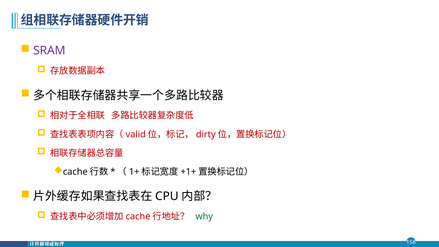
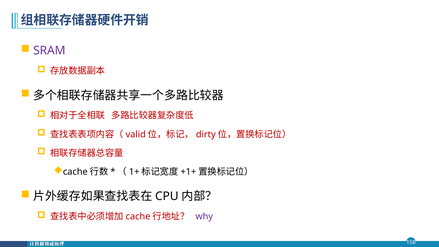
why colour: green -> purple
